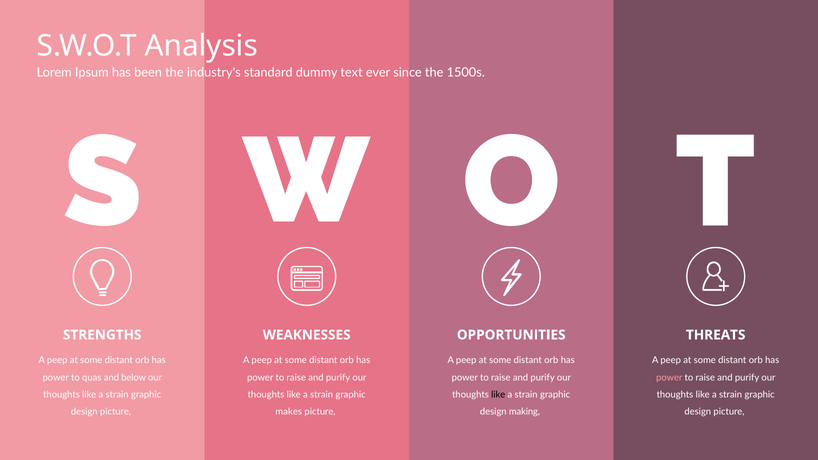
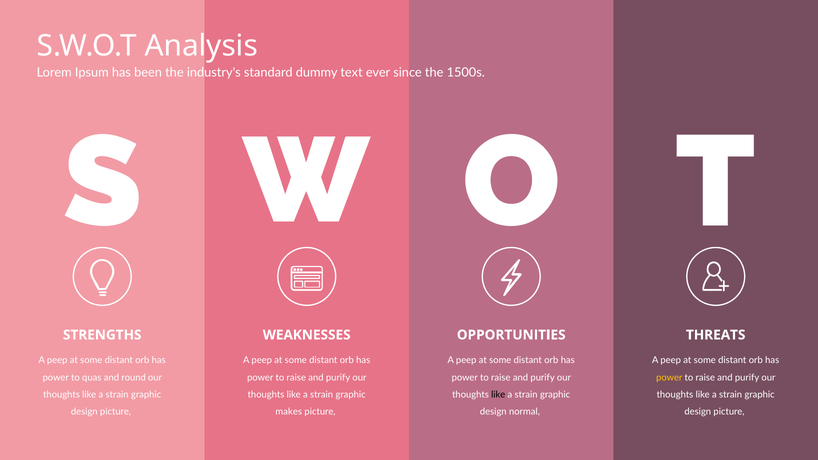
below: below -> round
power at (669, 378) colour: pink -> yellow
making: making -> normal
